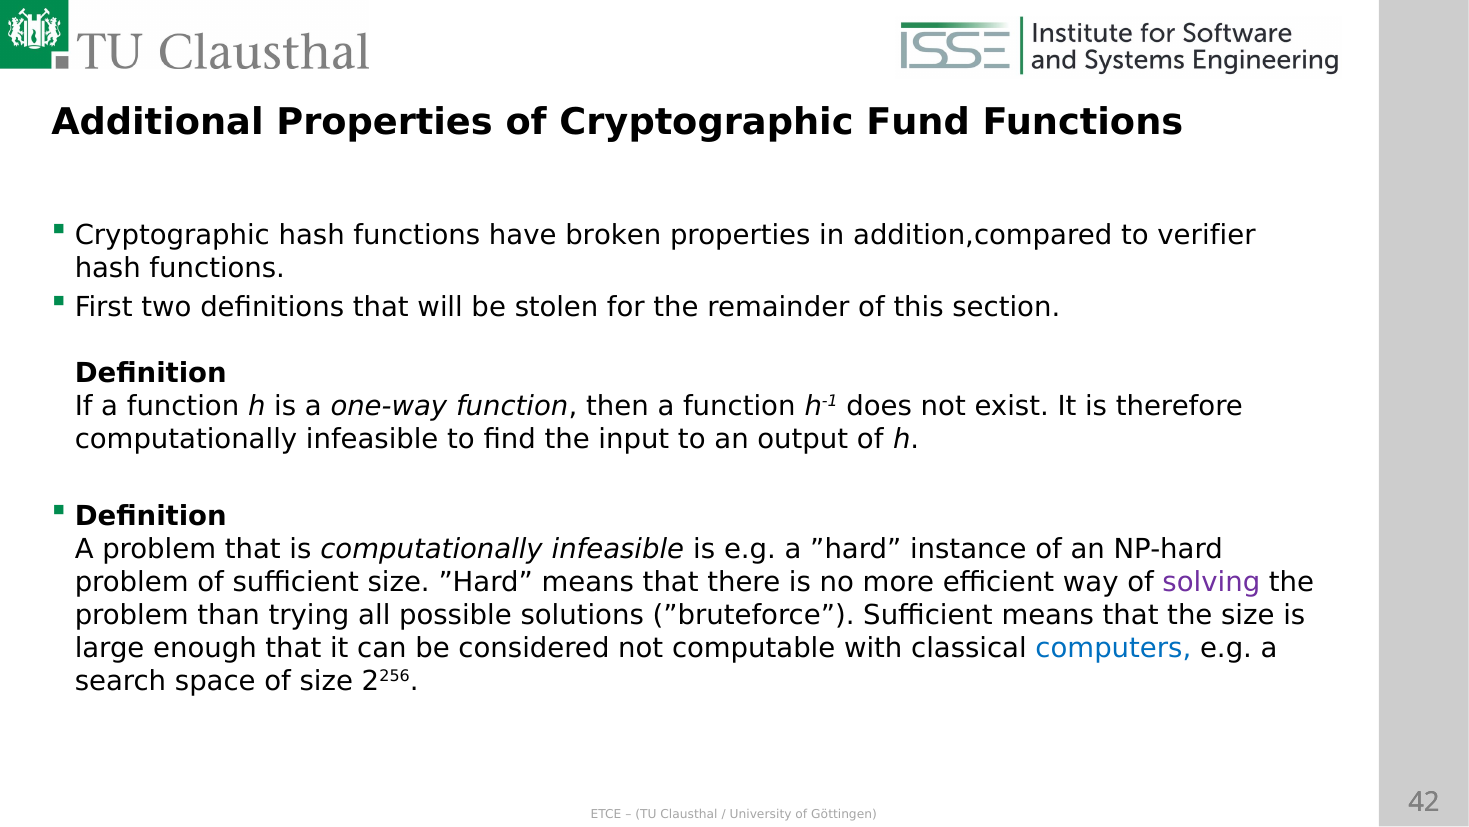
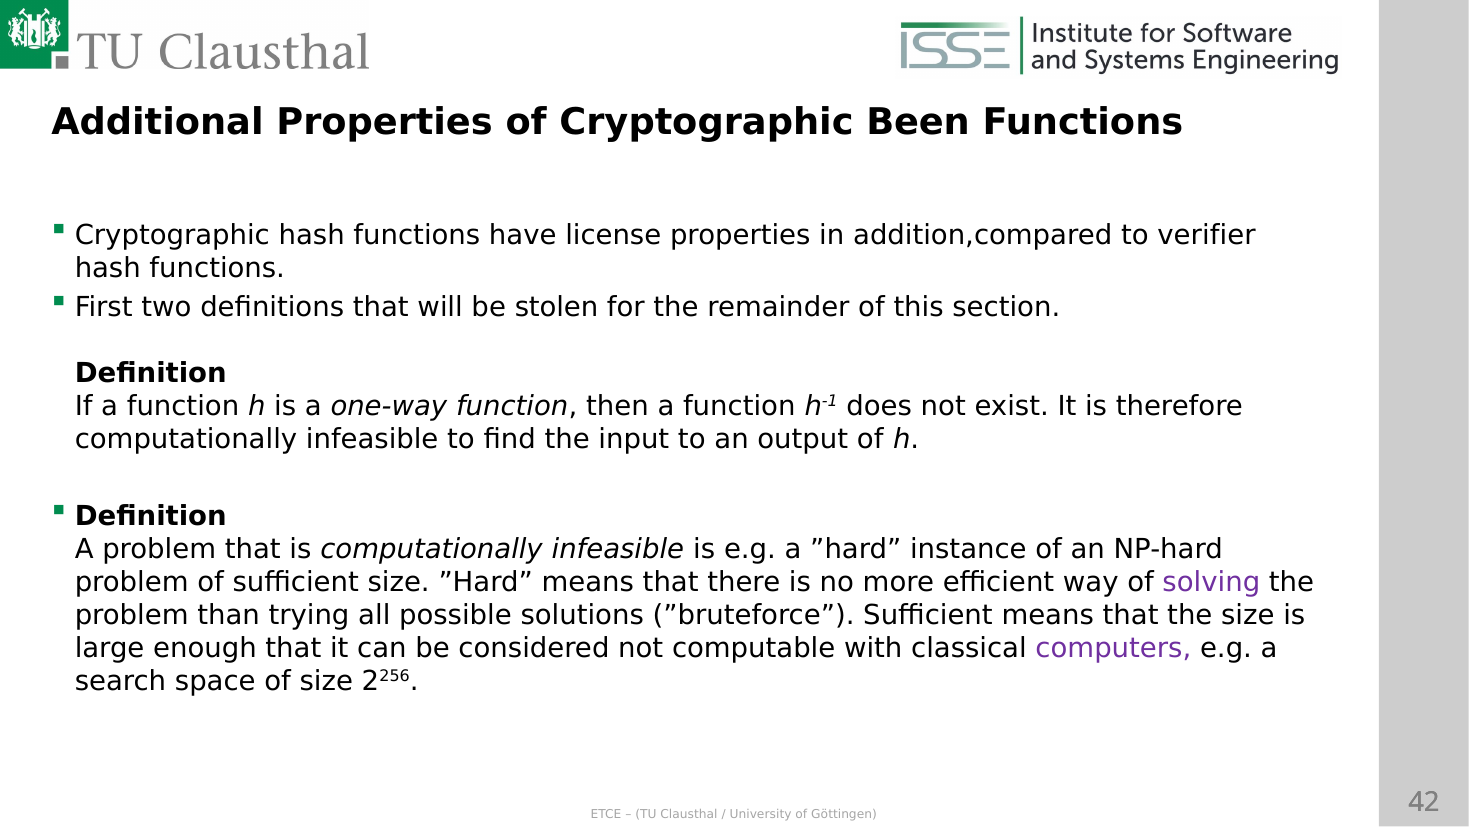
Fund: Fund -> Been
broken: broken -> license
computers colour: blue -> purple
